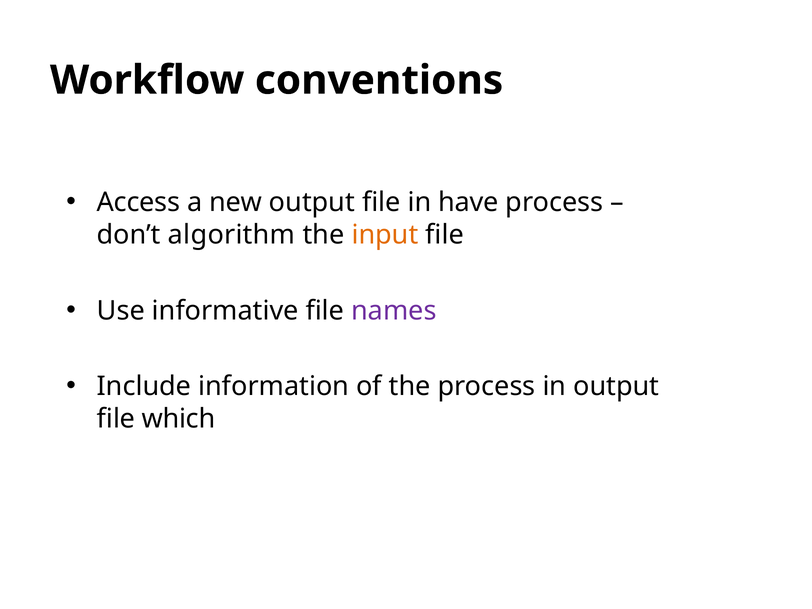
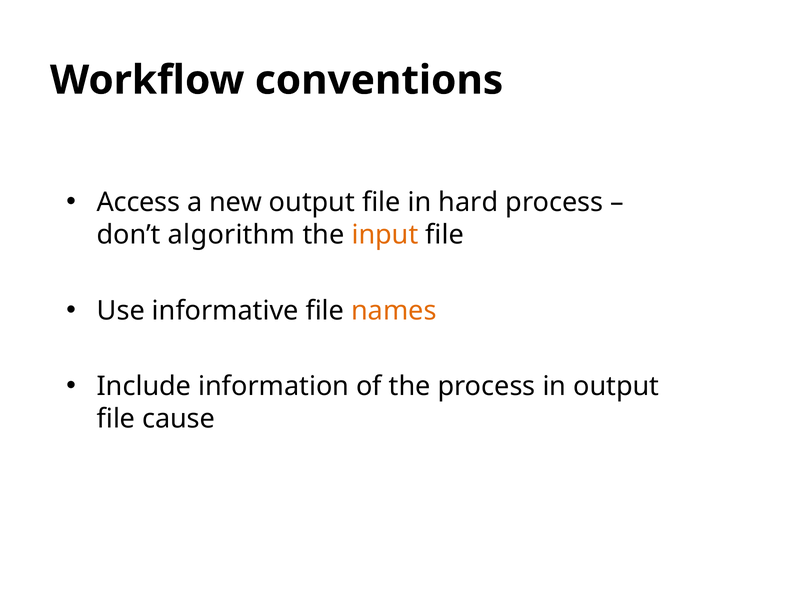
have: have -> hard
names colour: purple -> orange
which: which -> cause
